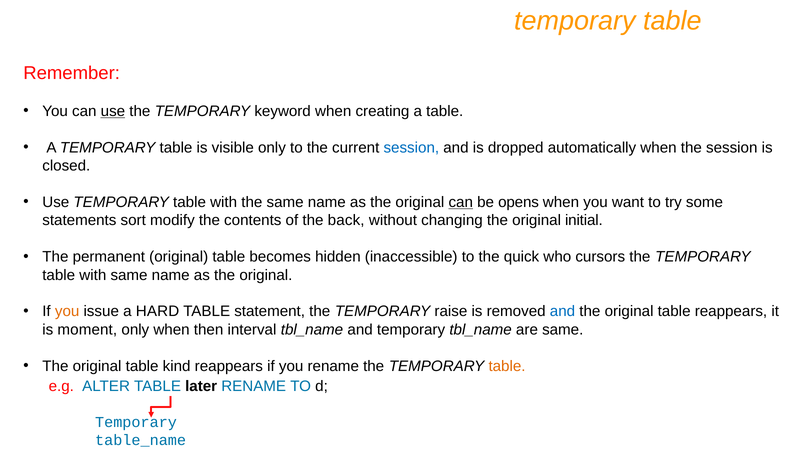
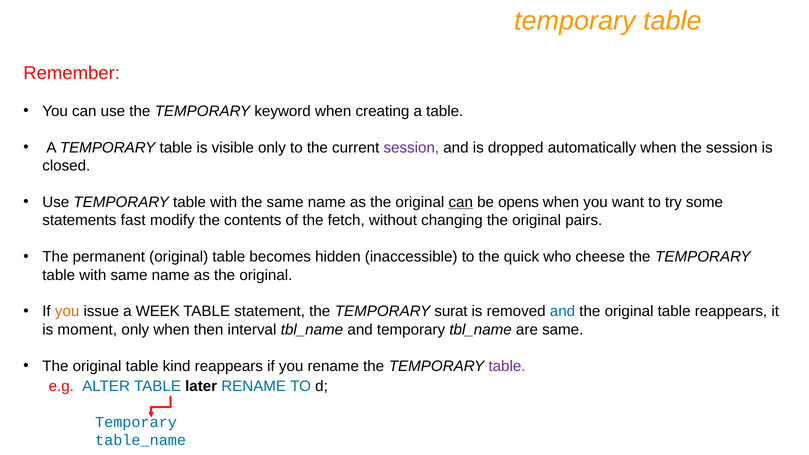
use at (113, 111) underline: present -> none
session at (411, 148) colour: blue -> purple
sort: sort -> fast
back: back -> fetch
initial: initial -> pairs
cursors: cursors -> cheese
HARD: HARD -> WEEK
raise: raise -> surat
table at (507, 366) colour: orange -> purple
